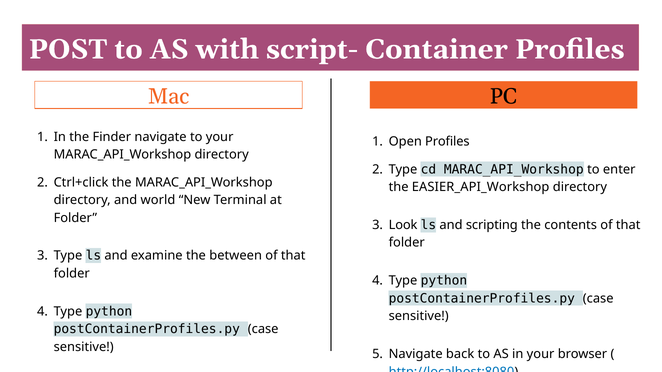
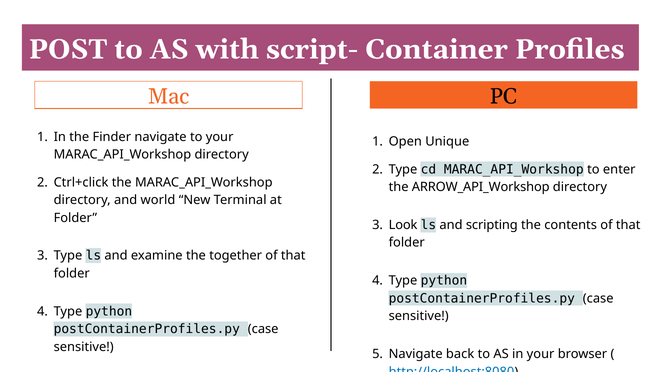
Open Profiles: Profiles -> Unique
EASIER_API_Workshop: EASIER_API_Workshop -> ARROW_API_Workshop
between: between -> together
